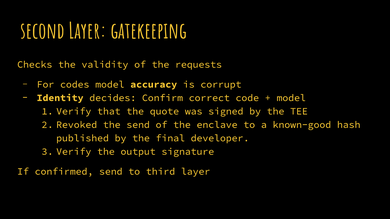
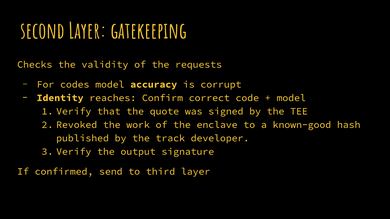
decides: decides -> reaches
the send: send -> work
final: final -> track
